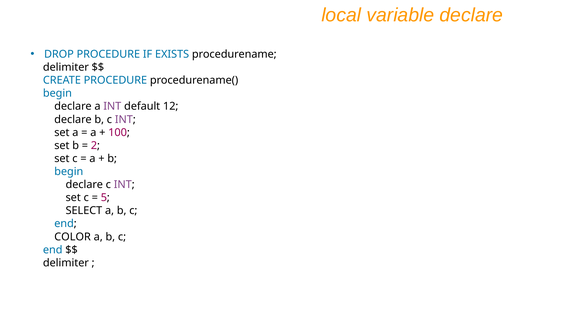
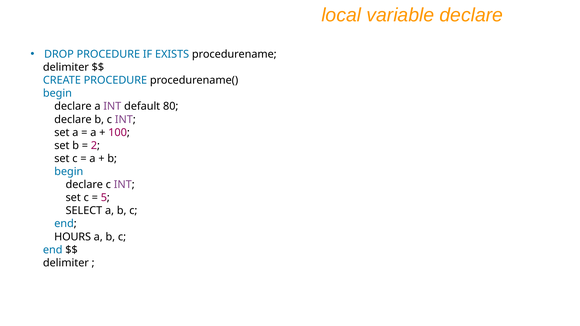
12: 12 -> 80
COLOR: COLOR -> HOURS
